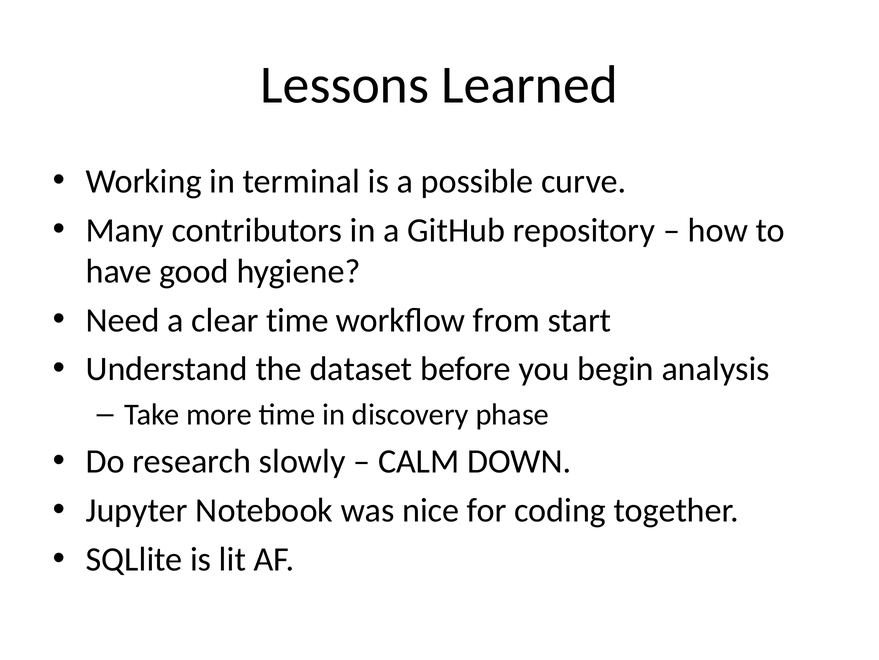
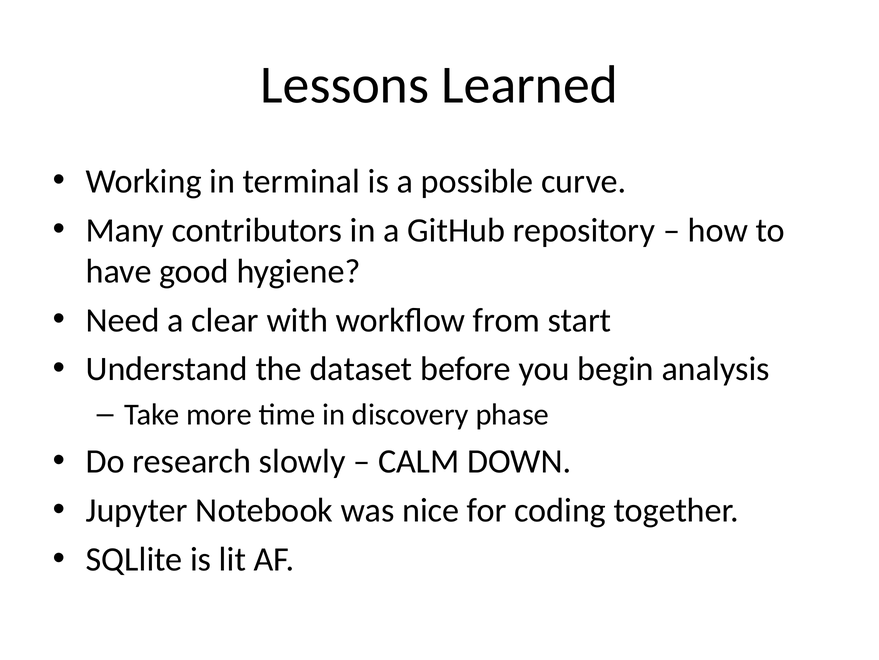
clear time: time -> with
